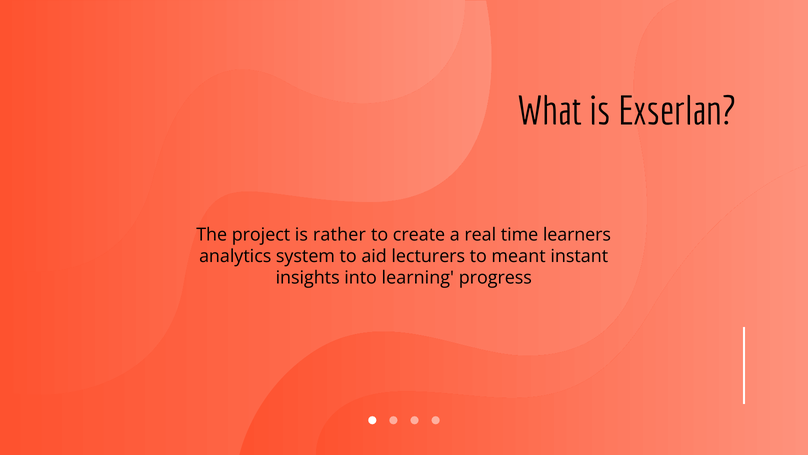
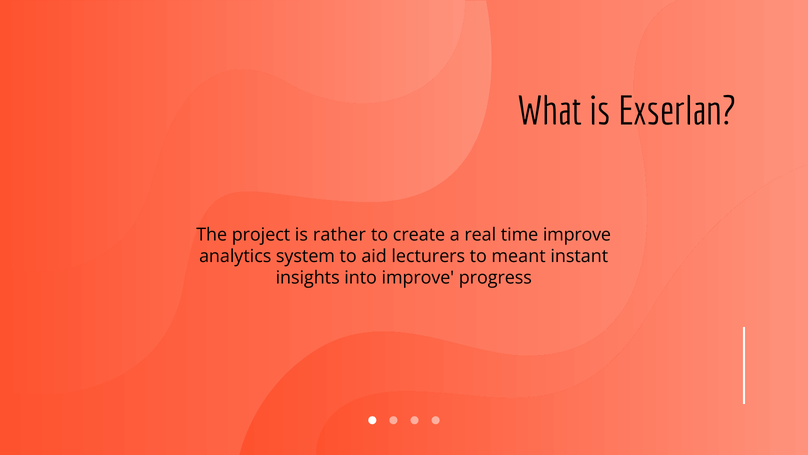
time learners: learners -> improve
into learning: learning -> improve
